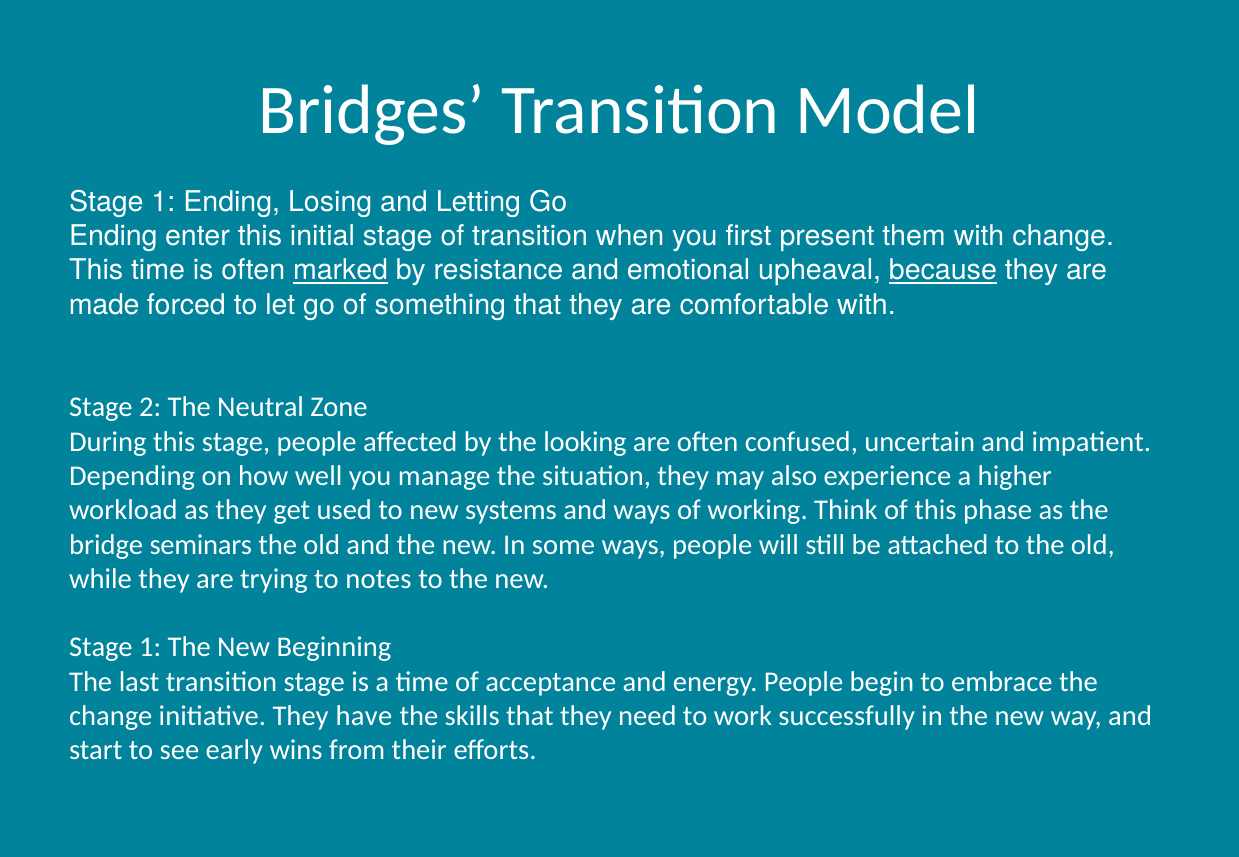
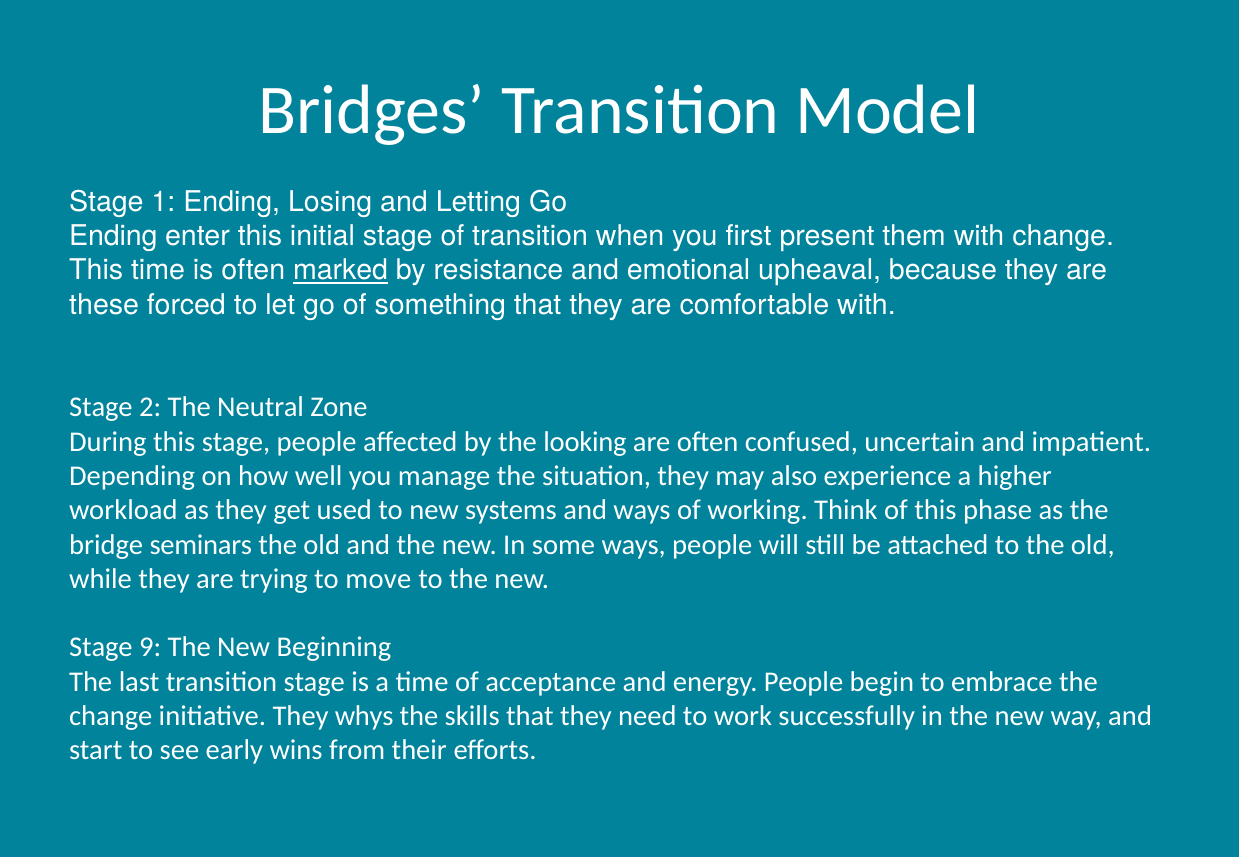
because underline: present -> none
made: made -> these
notes: notes -> move
1 at (150, 648): 1 -> 9
have: have -> whys
